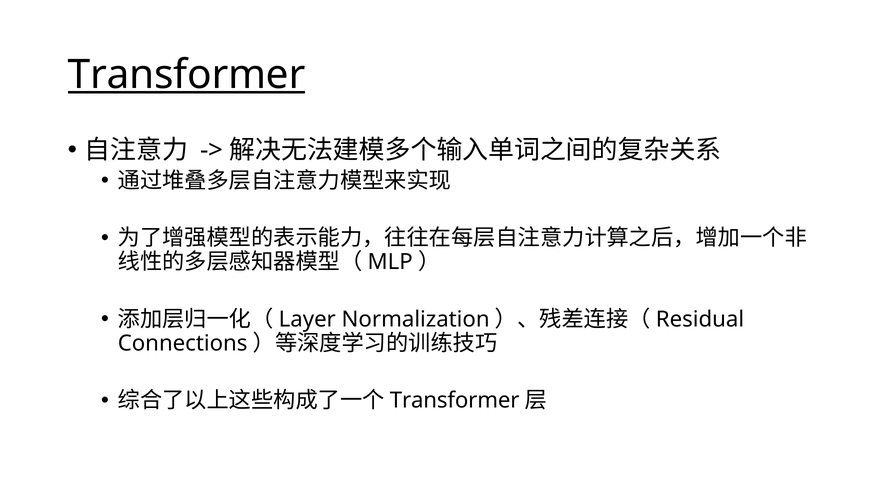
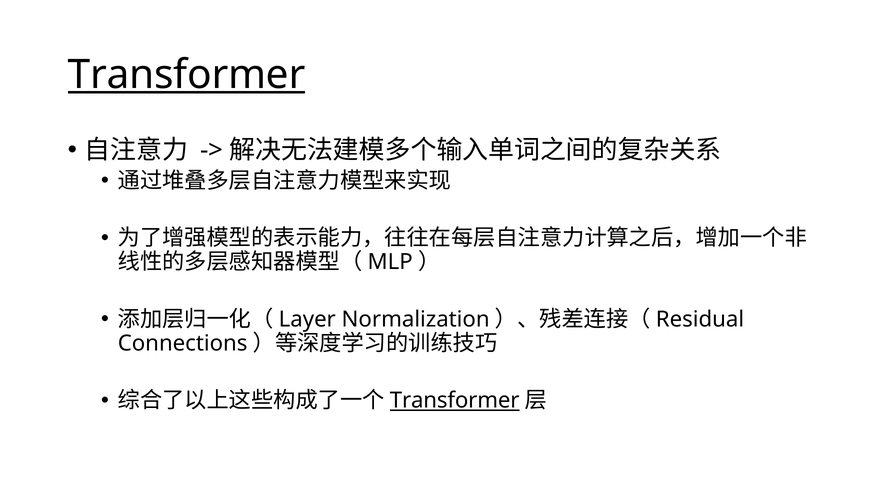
Transformer at (455, 401) underline: none -> present
